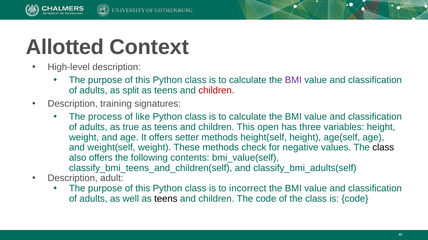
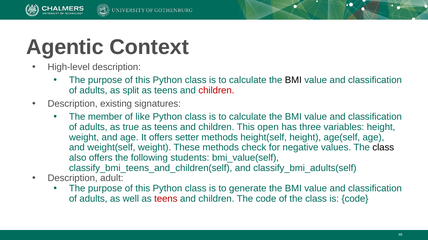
Allotted: Allotted -> Agentic
BMI at (293, 80) colour: purple -> black
training: training -> existing
process: process -> member
contents: contents -> students
incorrect: incorrect -> generate
teens at (166, 199) colour: black -> red
